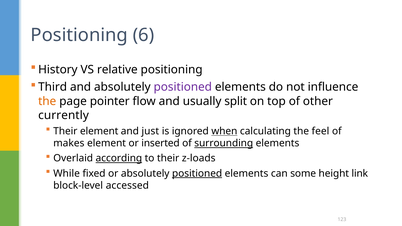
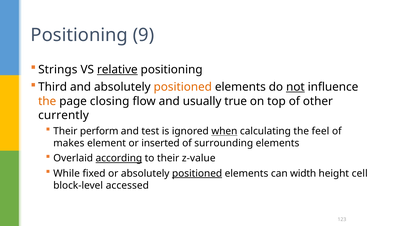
6: 6 -> 9
History: History -> Strings
relative underline: none -> present
positioned at (183, 87) colour: purple -> orange
not underline: none -> present
pointer: pointer -> closing
split: split -> true
Their element: element -> perform
just: just -> test
surrounding underline: present -> none
z-loads: z-loads -> z-value
some: some -> width
link: link -> cell
